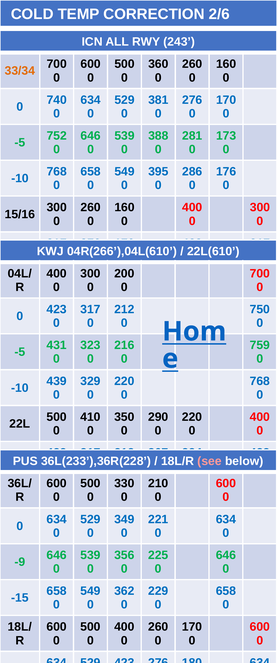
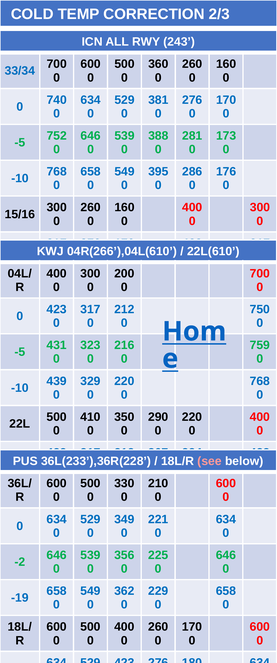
2/6: 2/6 -> 2/3
33/34 colour: orange -> blue
-9: -9 -> -2
-15: -15 -> -19
